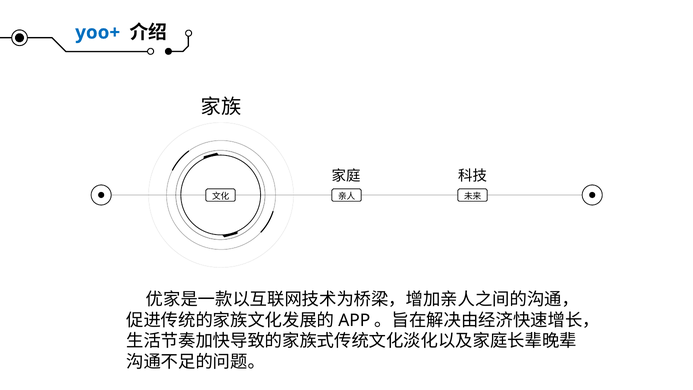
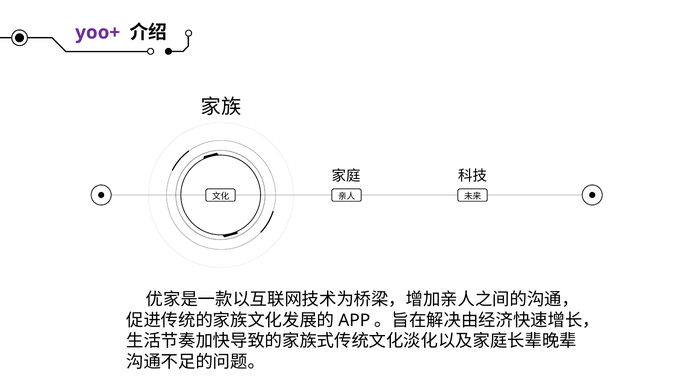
yoo+ colour: blue -> purple
